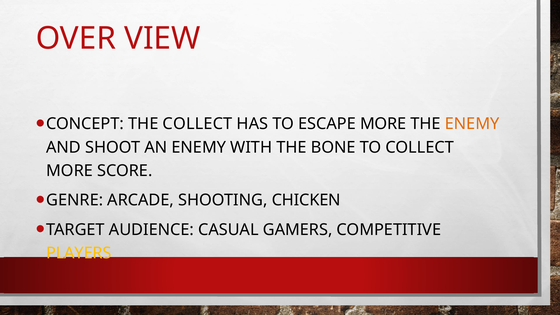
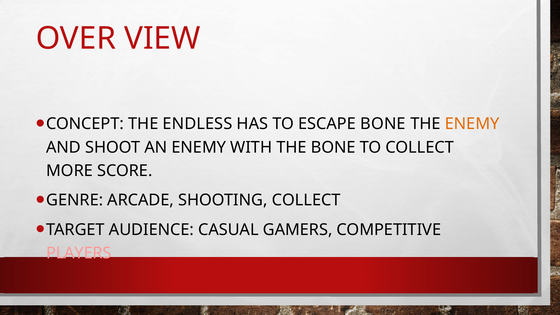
THE COLLECT: COLLECT -> ENDLESS
ESCAPE MORE: MORE -> BONE
SHOOTING CHICKEN: CHICKEN -> COLLECT
PLAYERS colour: yellow -> pink
